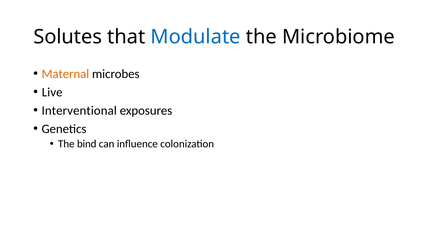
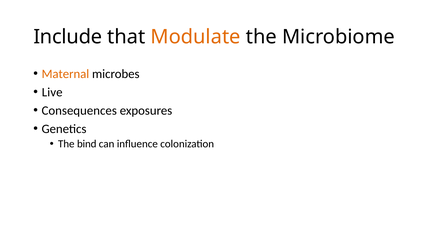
Solutes: Solutes -> Include
Modulate colour: blue -> orange
Interventional: Interventional -> Consequences
